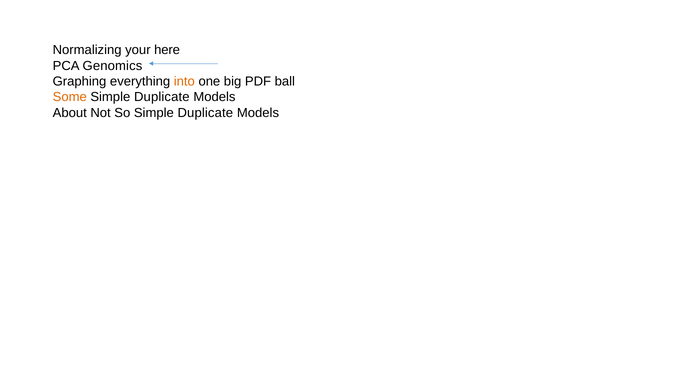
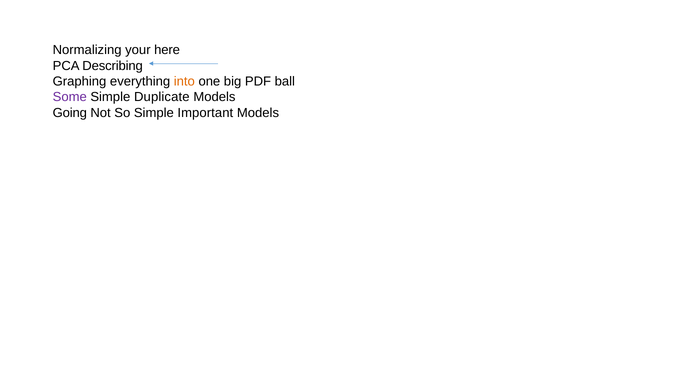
Genomics: Genomics -> Describing
Some colour: orange -> purple
About: About -> Going
So Simple Duplicate: Duplicate -> Important
